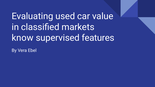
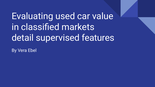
know: know -> detail
